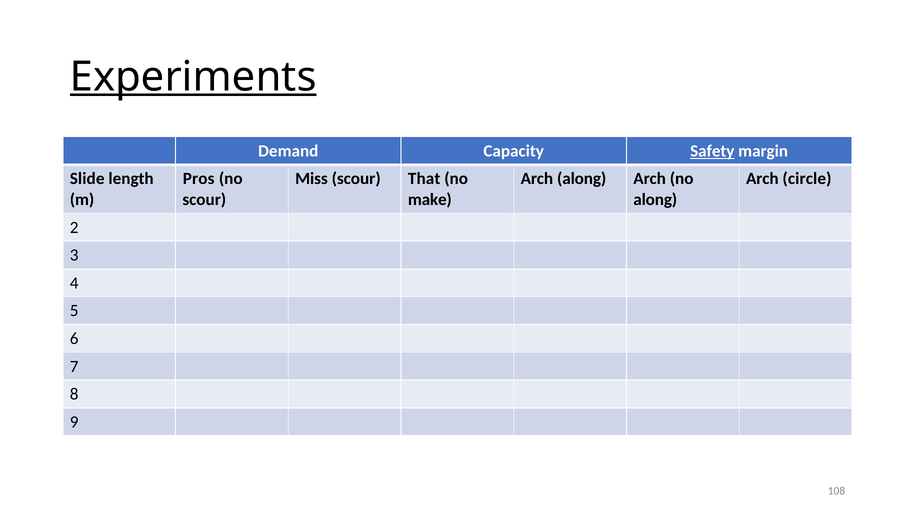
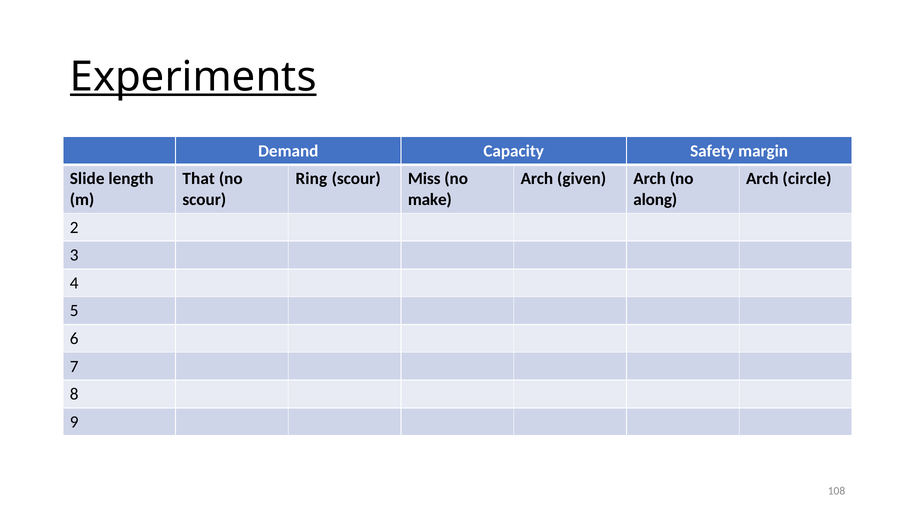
Safety underline: present -> none
Pros: Pros -> That
Miss: Miss -> Ring
That: That -> Miss
Arch along: along -> given
